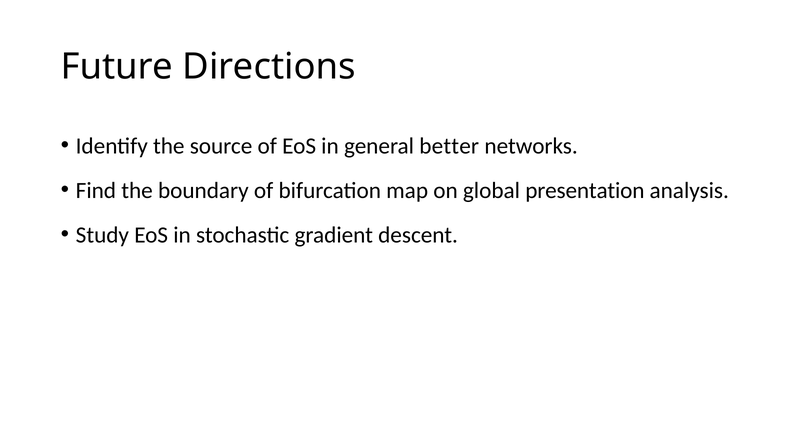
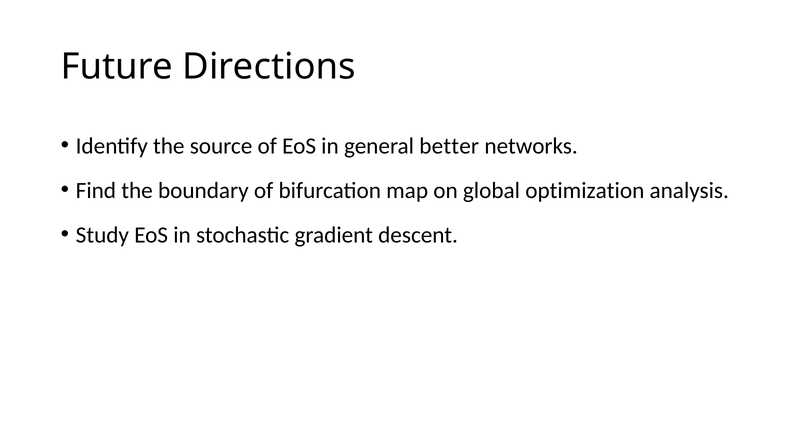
presentation: presentation -> optimization
